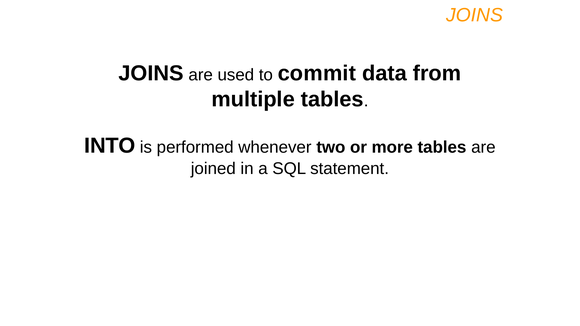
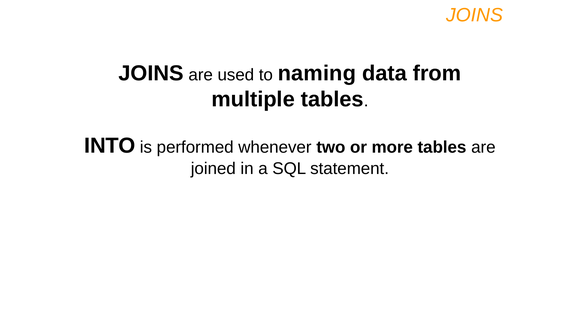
commit: commit -> naming
